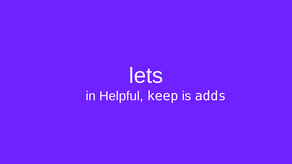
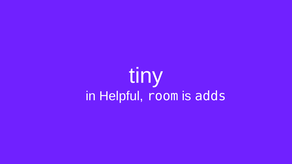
lets: lets -> tiny
keep: keep -> room
